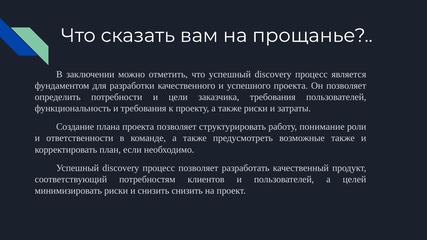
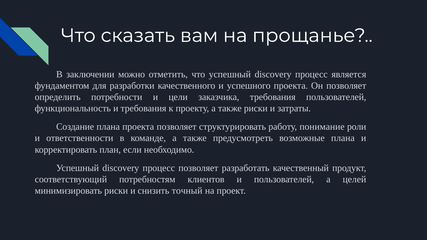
возможные также: также -> плана
снизить снизить: снизить -> точный
